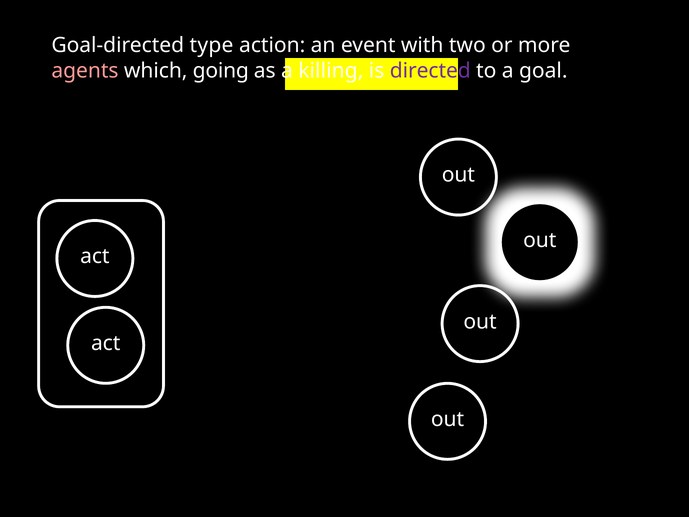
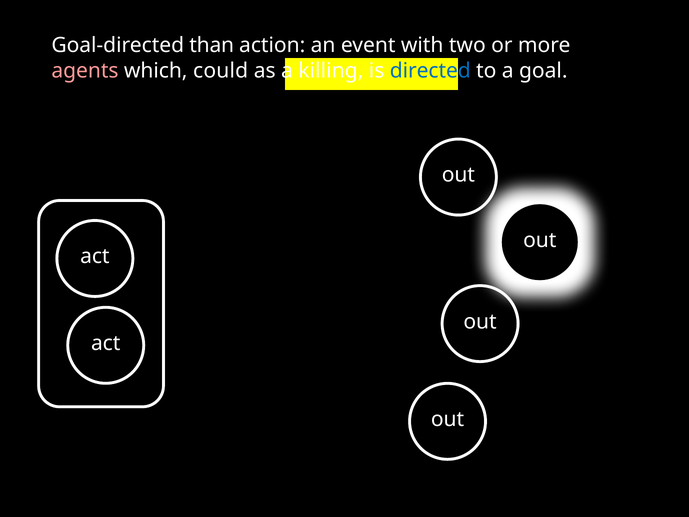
type: type -> than
going: going -> could
directed colour: purple -> blue
